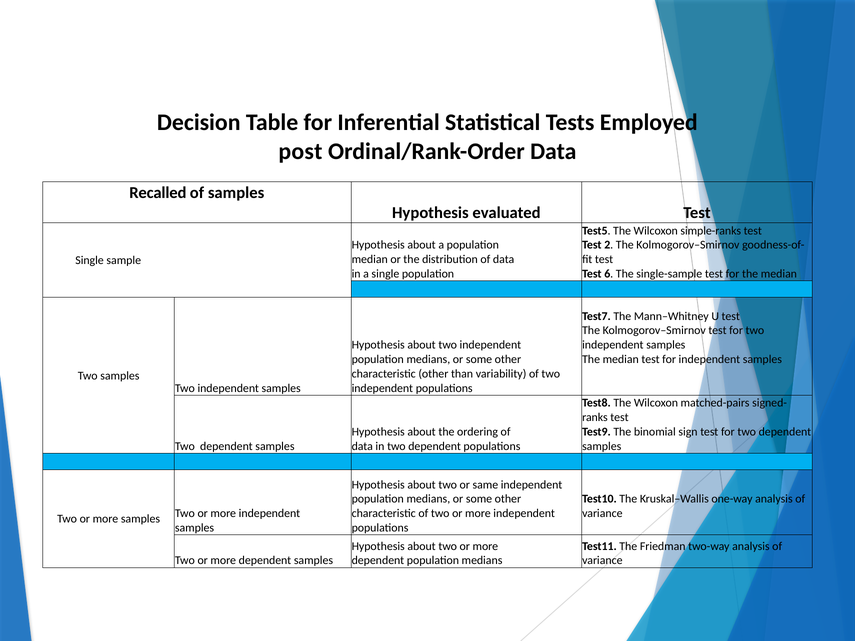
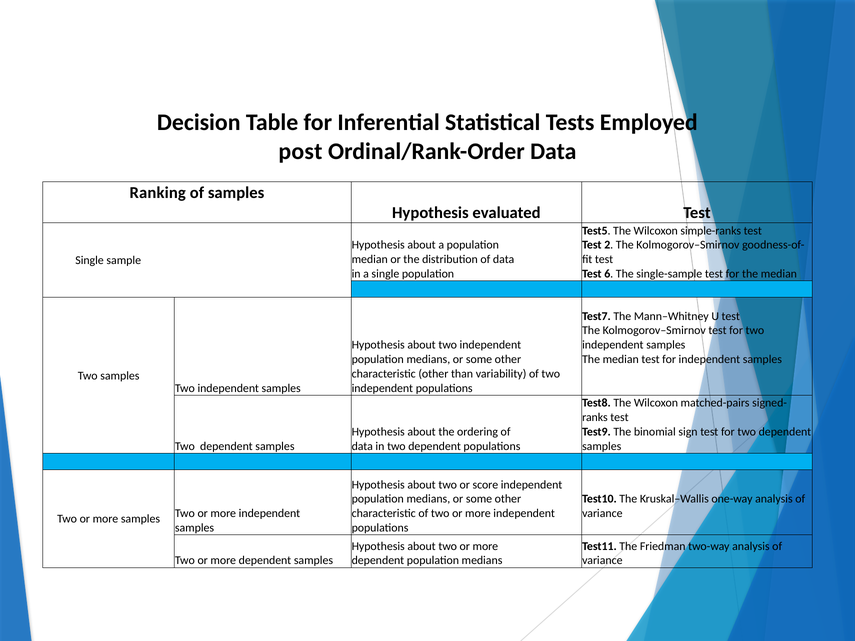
Recalled: Recalled -> Ranking
same: same -> score
